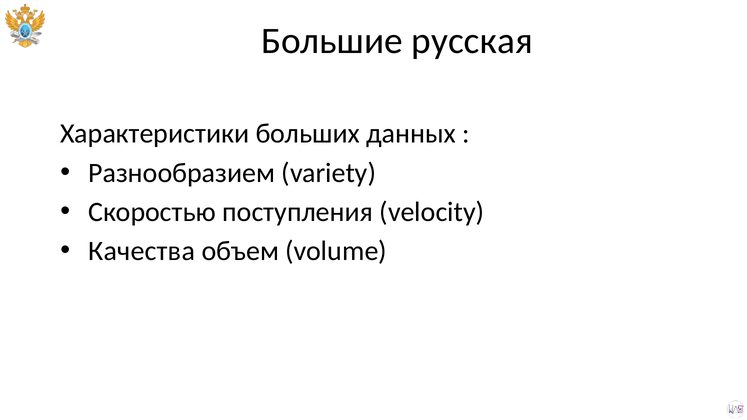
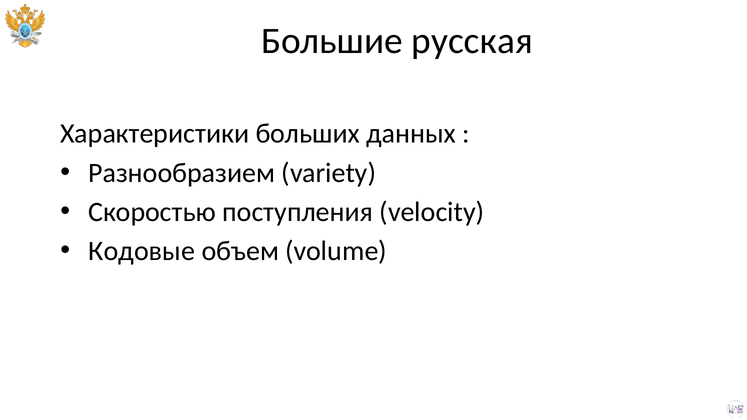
Качества: Качества -> Кодовые
